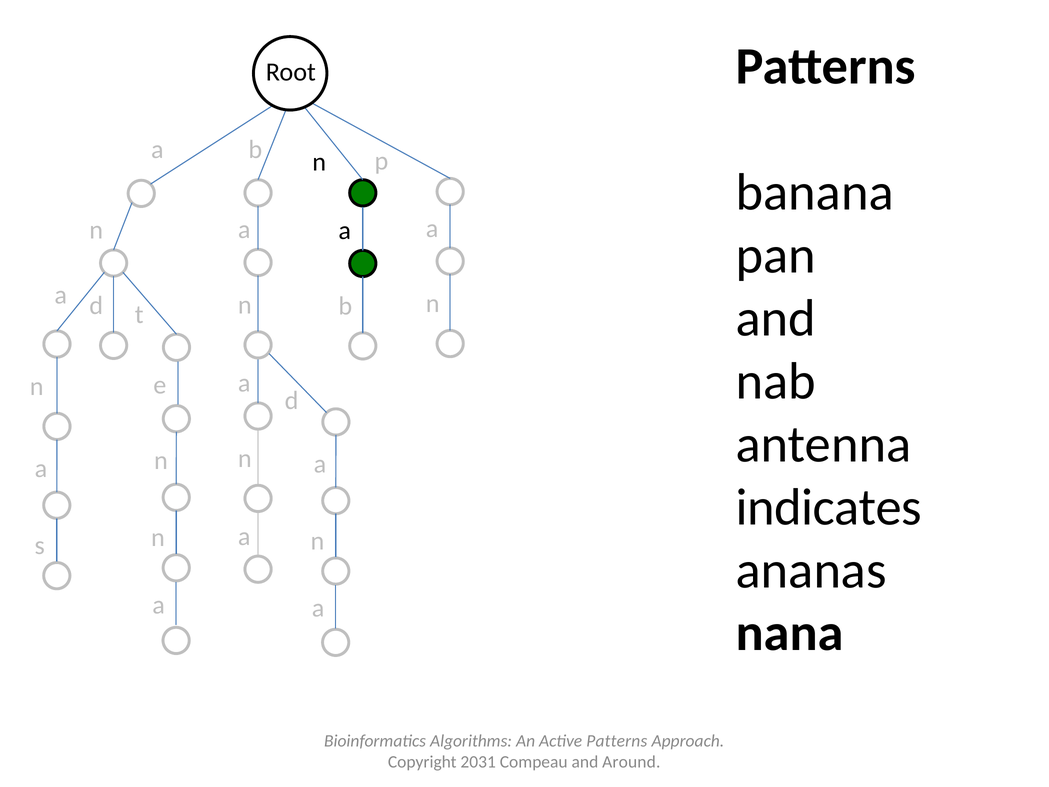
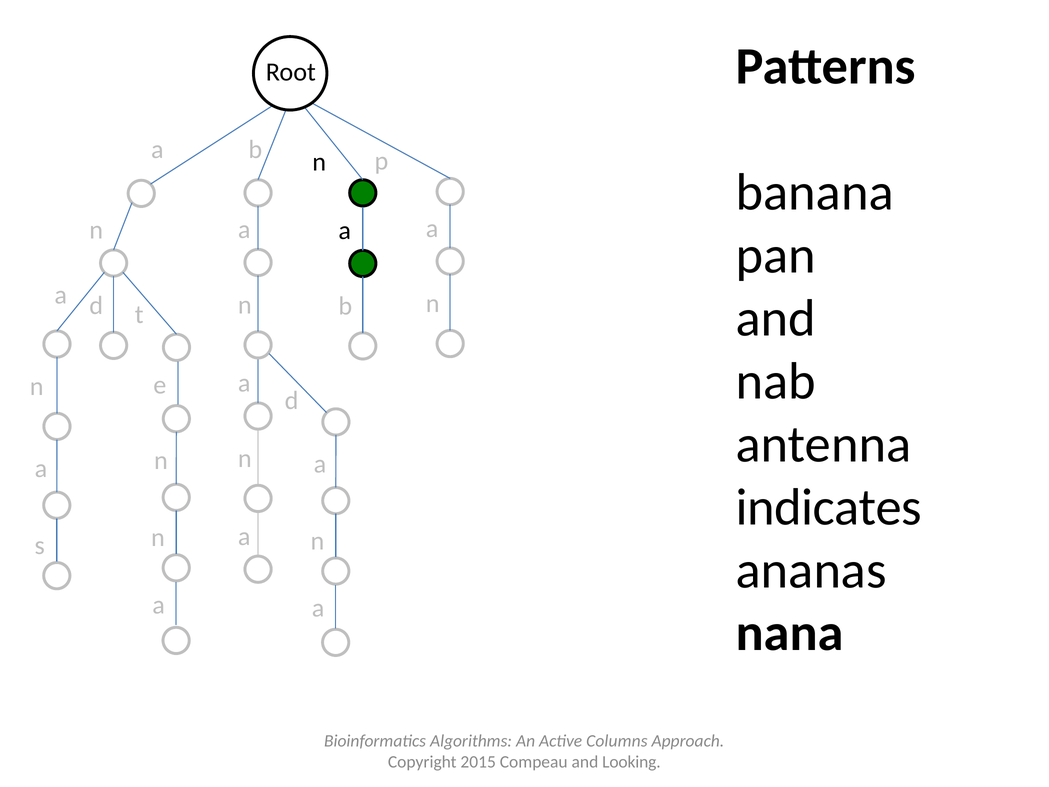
Active Patterns: Patterns -> Columns
2031: 2031 -> 2015
Around: Around -> Looking
